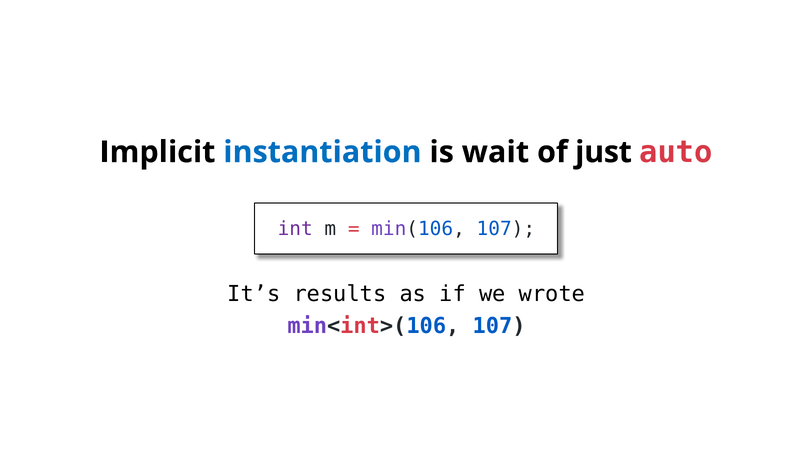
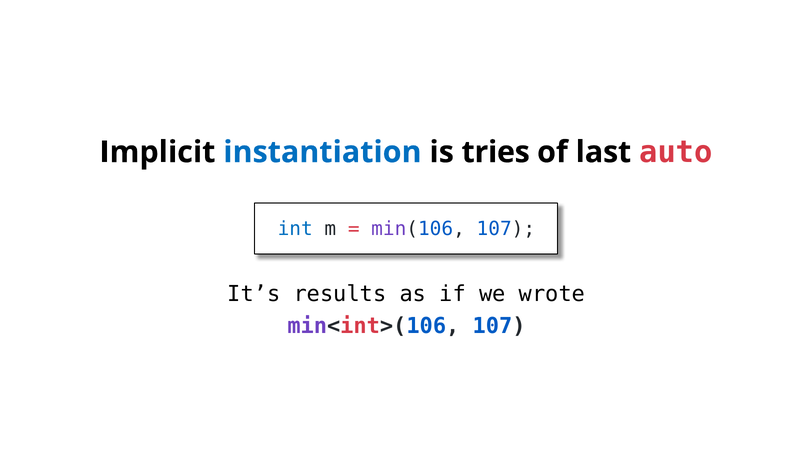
wait: wait -> tries
just: just -> last
int colour: purple -> blue
